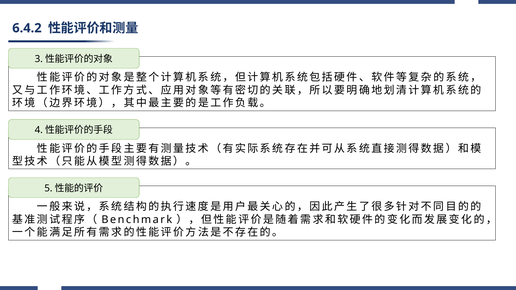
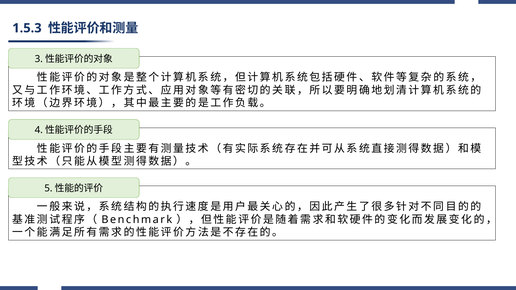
6.4.2: 6.4.2 -> 1.5.3
